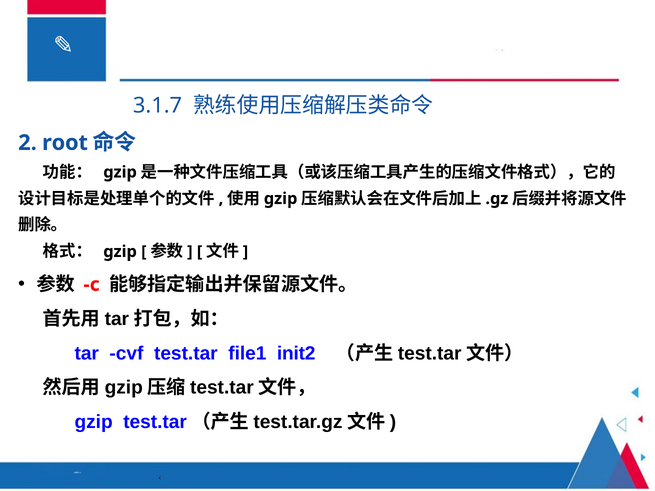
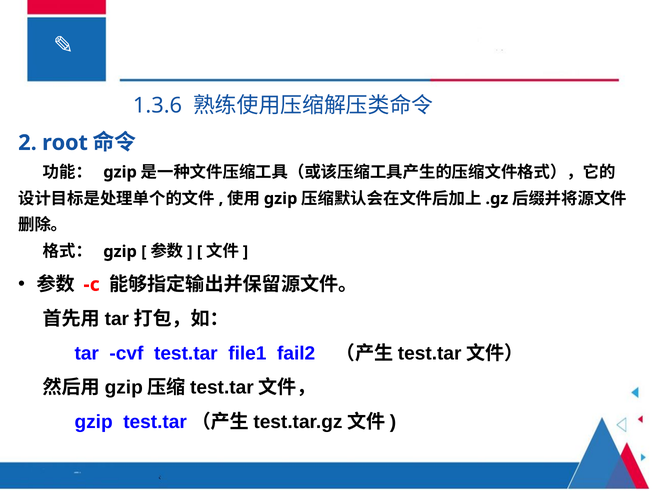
3.1.7: 3.1.7 -> 1.3.6
init2: init2 -> fail2
